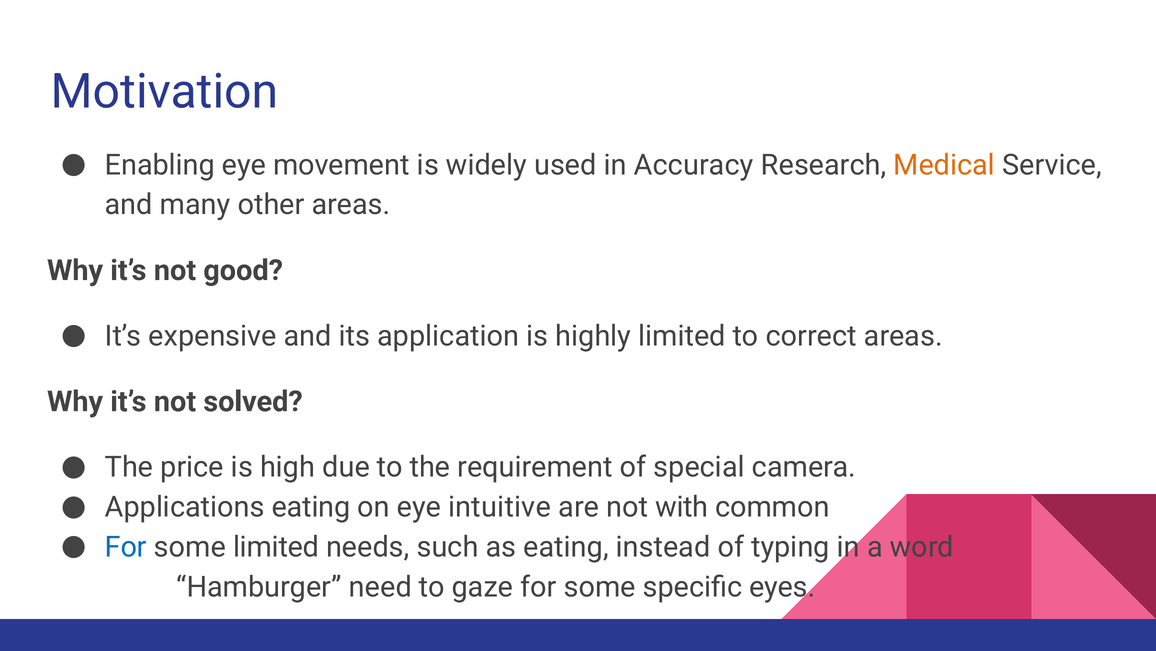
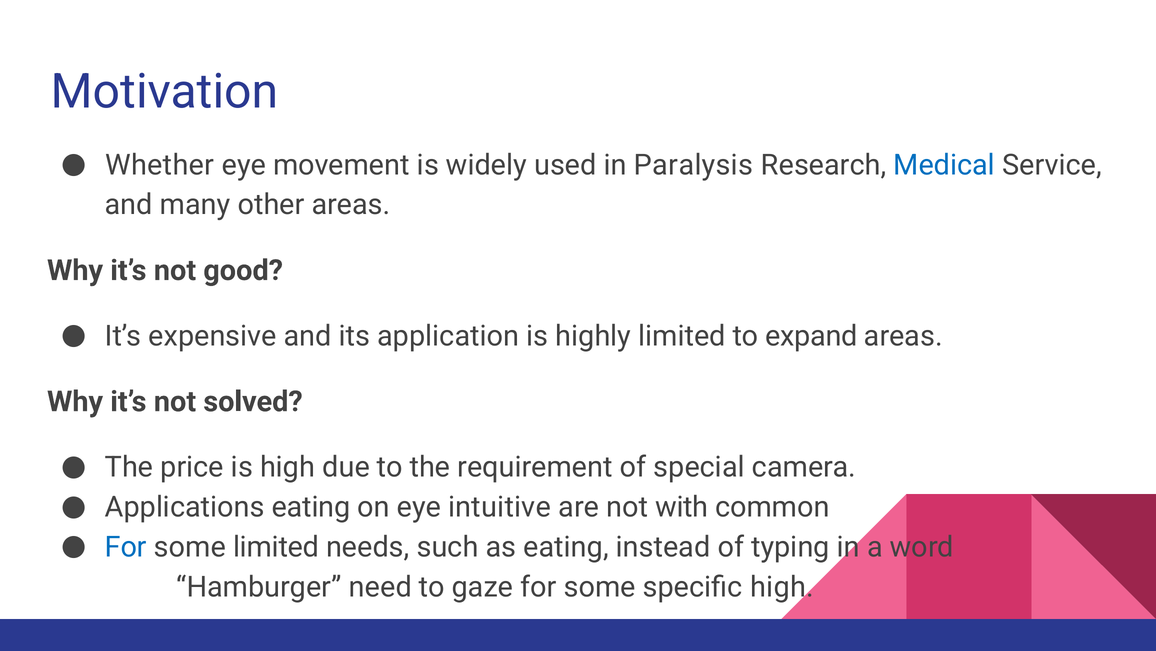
Enabling: Enabling -> Whether
Accuracy: Accuracy -> Paralysis
Medical colour: orange -> blue
correct: correct -> expand
specific eyes: eyes -> high
